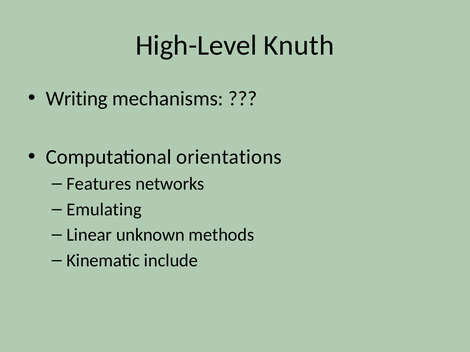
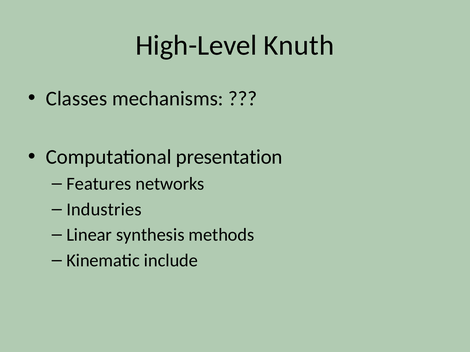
Writing: Writing -> Classes
orientations: orientations -> presentation
Emulating: Emulating -> Industries
unknown: unknown -> synthesis
